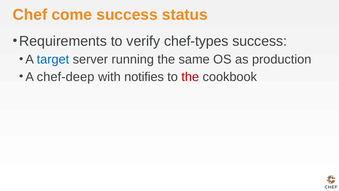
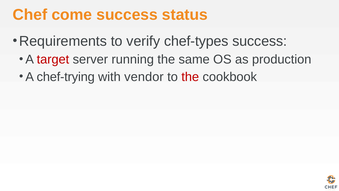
target colour: blue -> red
chef-deep: chef-deep -> chef-trying
notifies: notifies -> vendor
